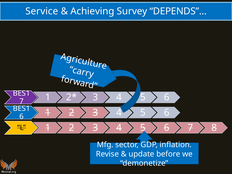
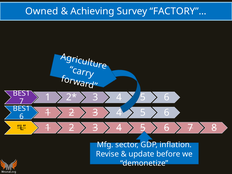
Service: Service -> Owned
DEPENDS”…: DEPENDS”… -> FACTORY”…
